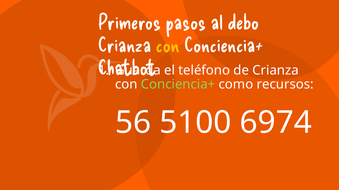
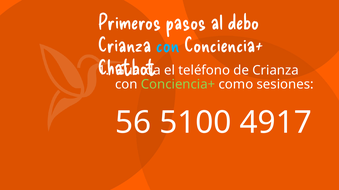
con at (168, 46) colour: yellow -> light blue
recursos: recursos -> sesiones
6974: 6974 -> 4917
